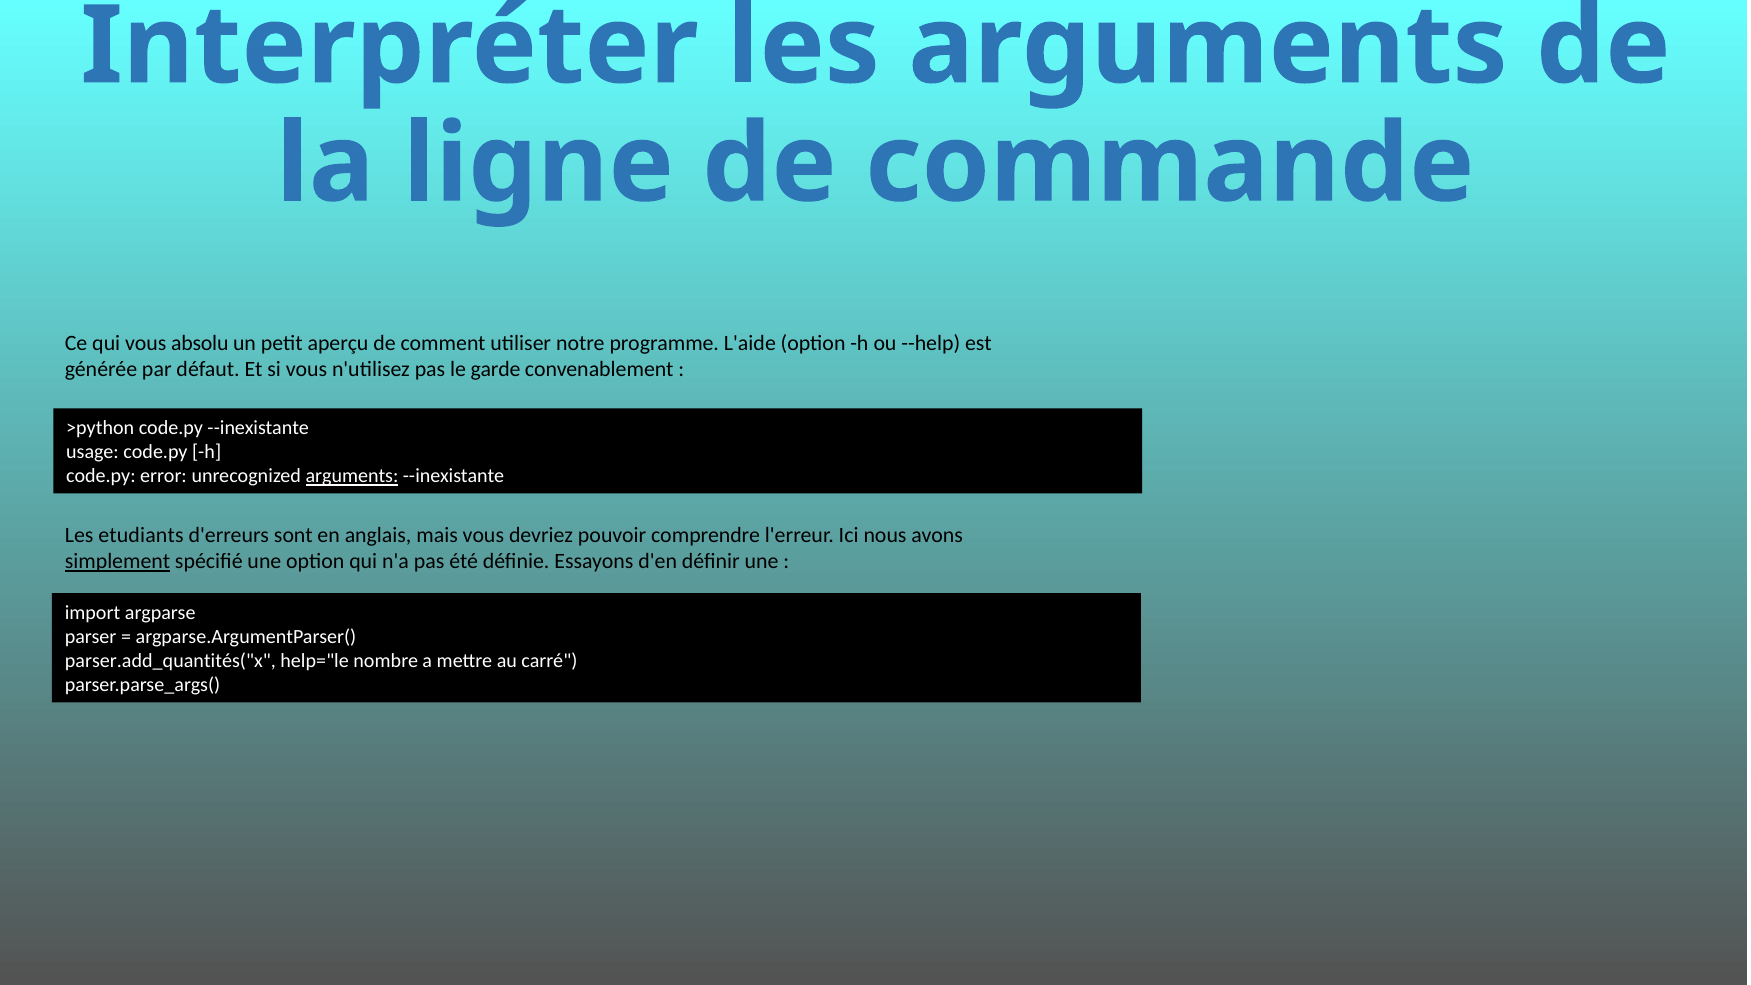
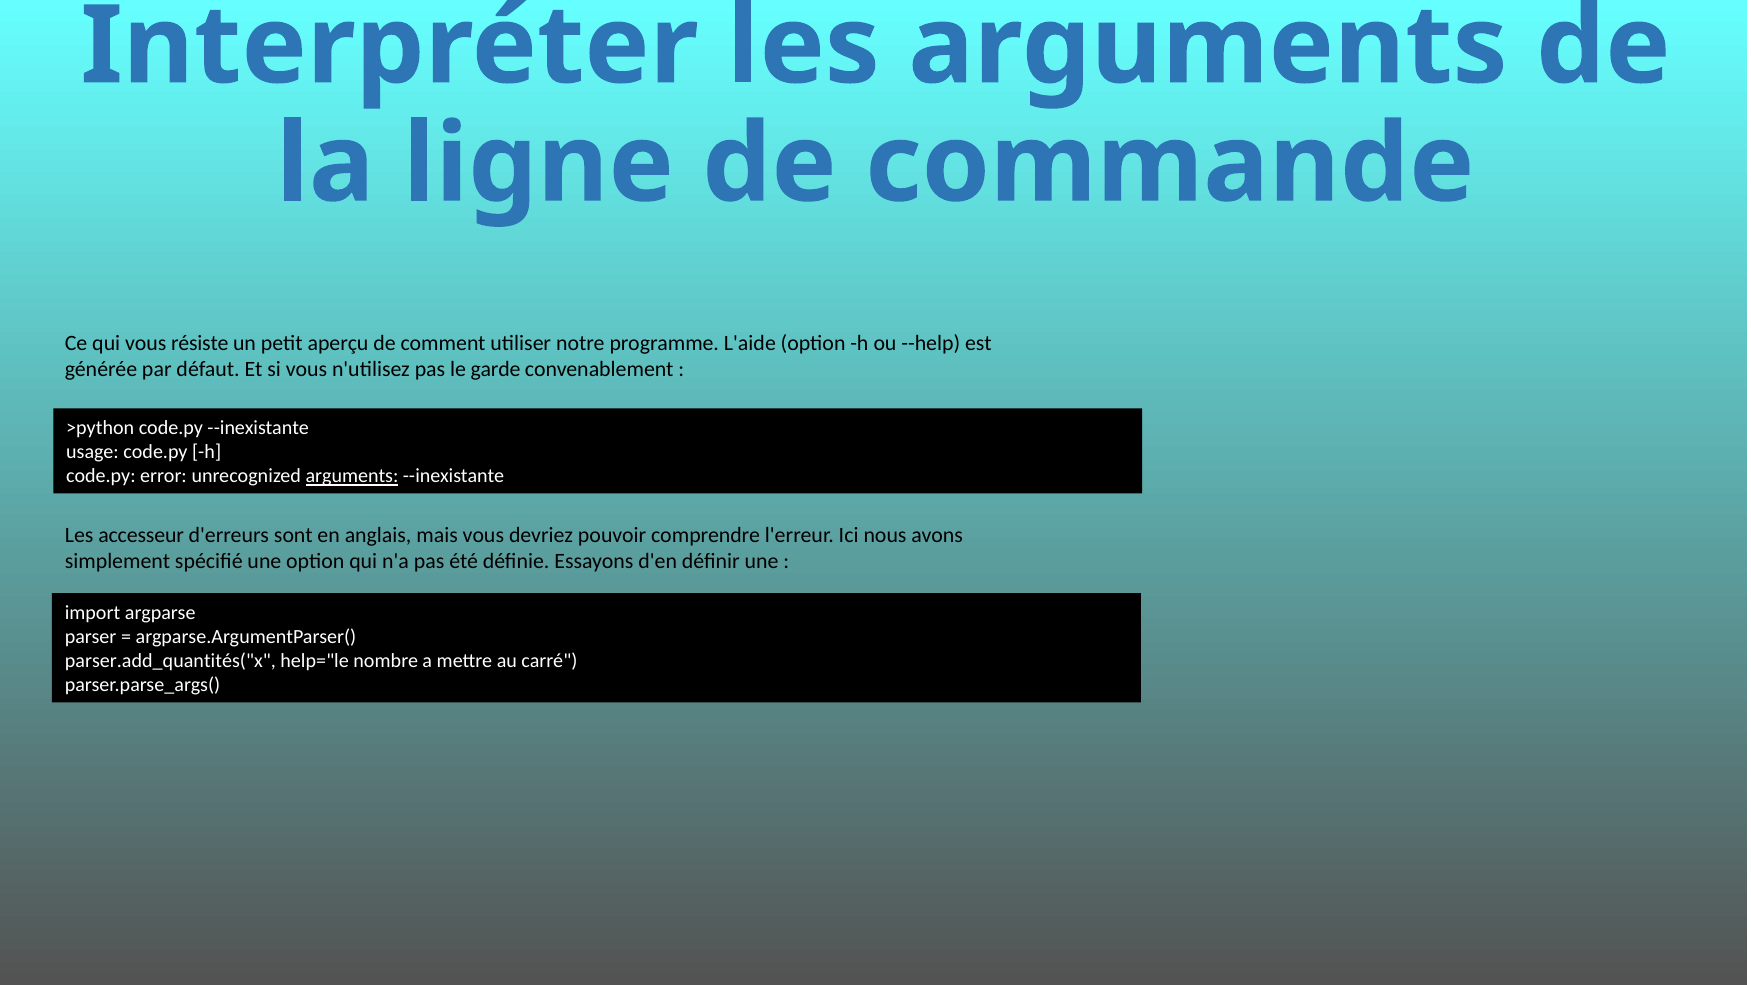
absolu: absolu -> résiste
etudiants: etudiants -> accesseur
simplement underline: present -> none
